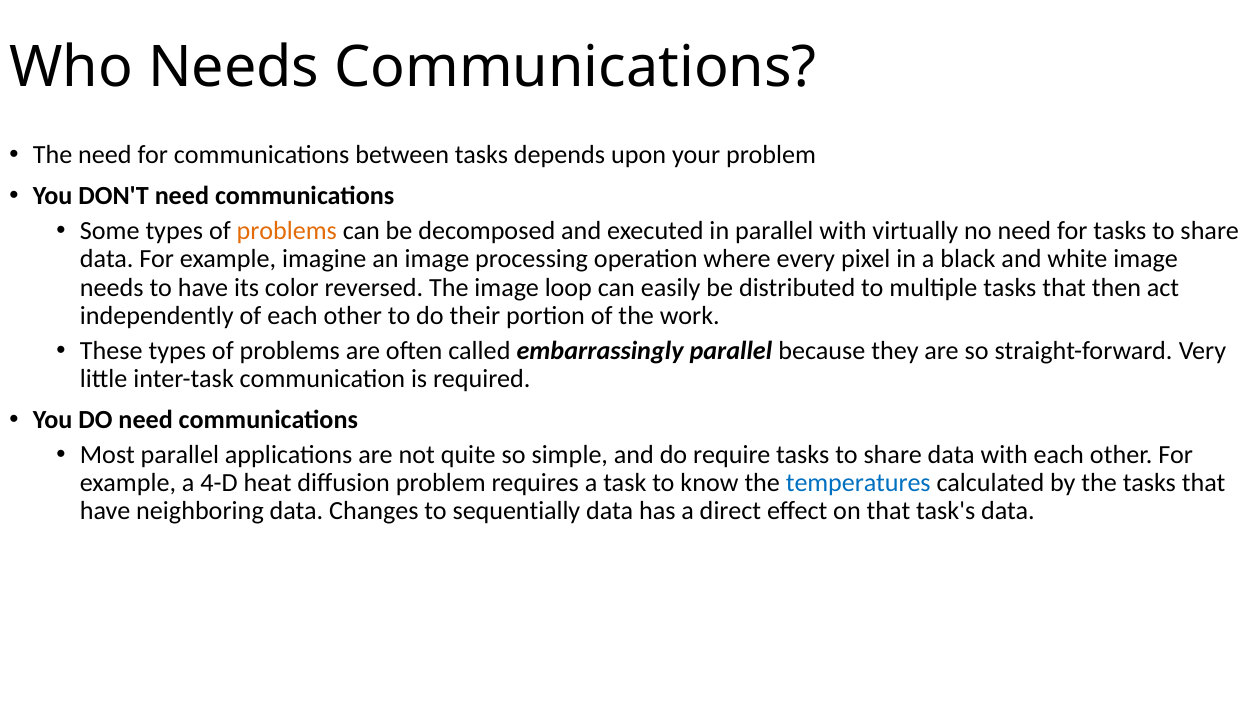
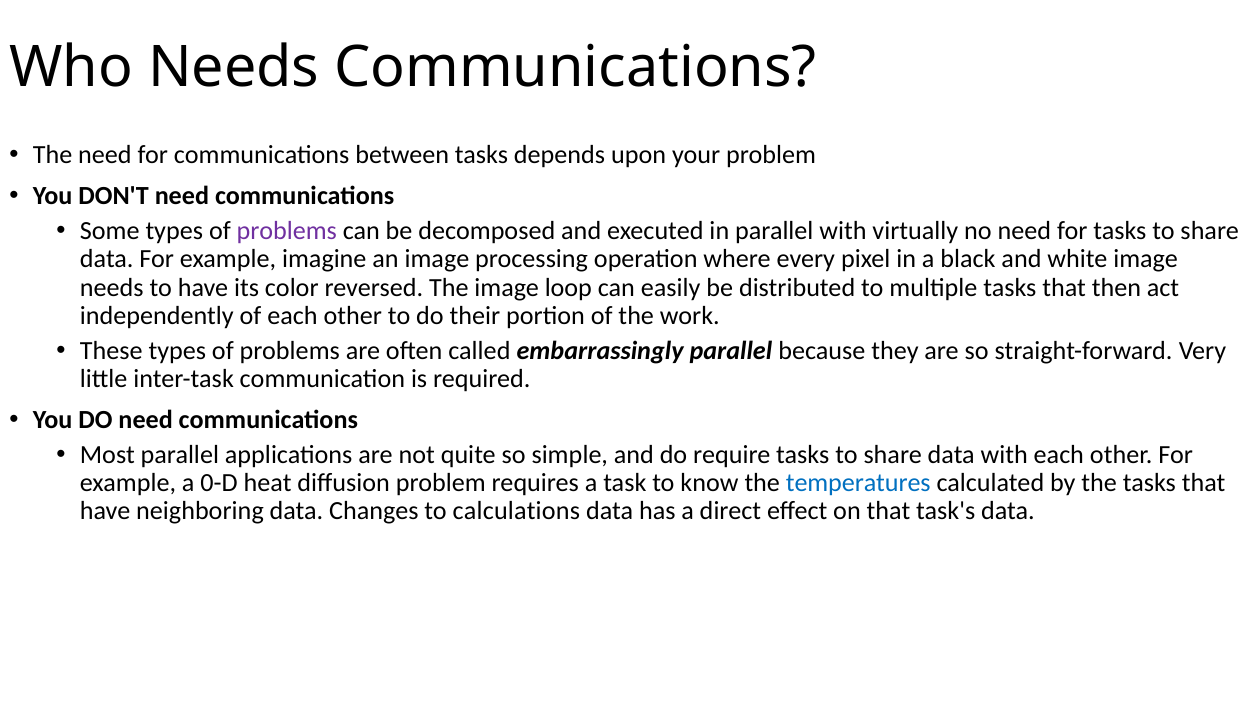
problems at (287, 231) colour: orange -> purple
4-D: 4-D -> 0-D
sequentially: sequentially -> calculations
